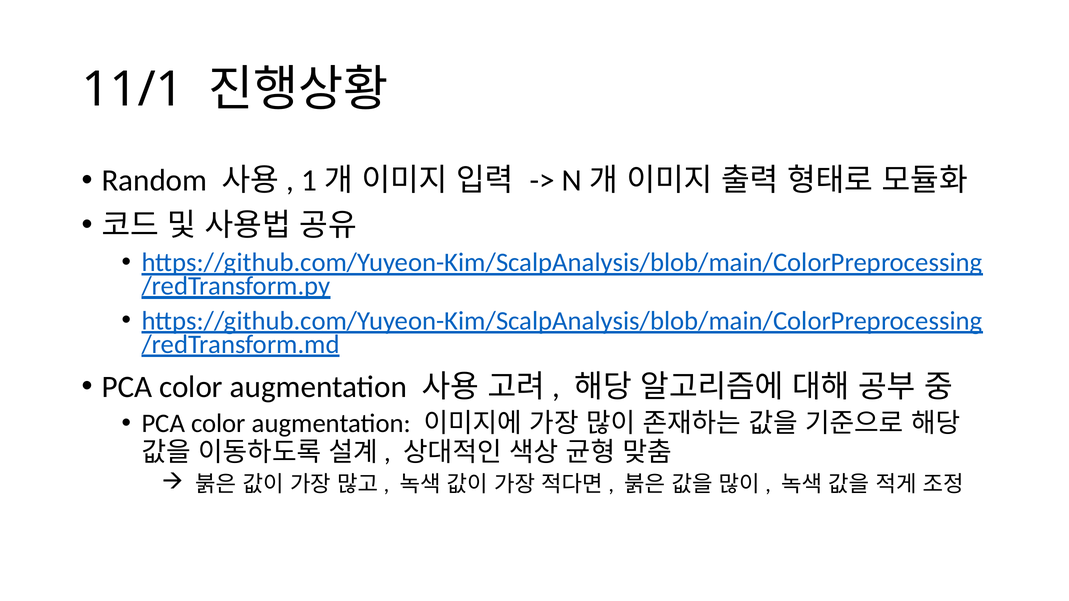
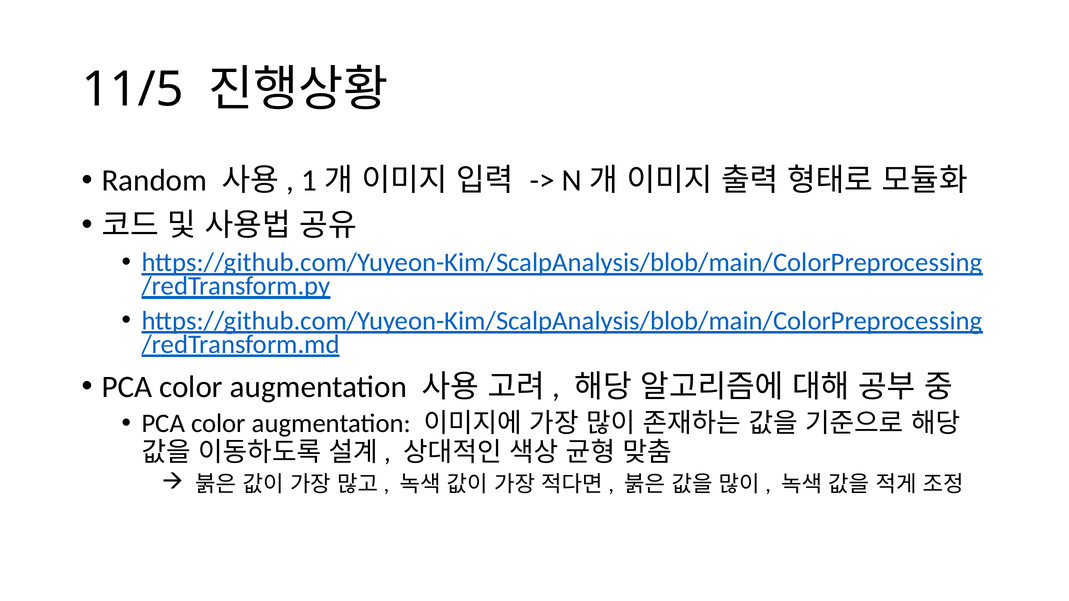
11/1: 11/1 -> 11/5
